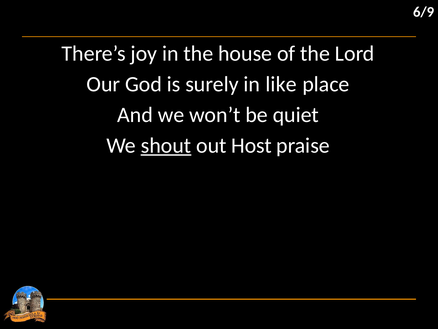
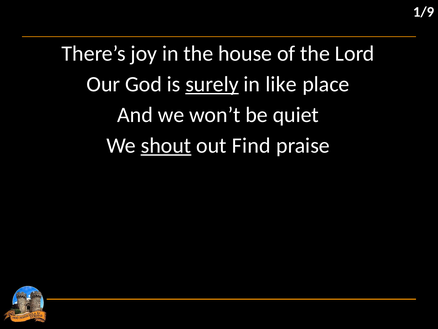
6/9: 6/9 -> 1/9
surely underline: none -> present
Host: Host -> Find
